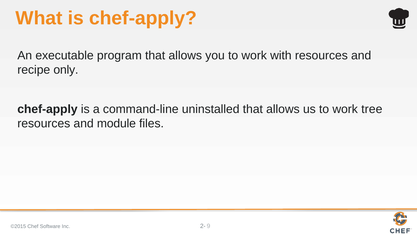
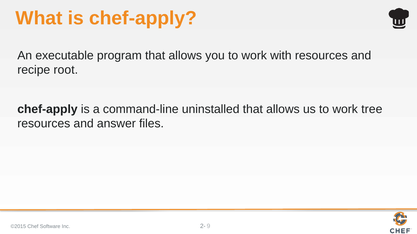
only: only -> root
module: module -> answer
